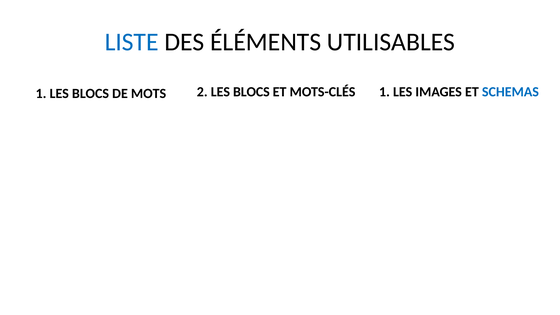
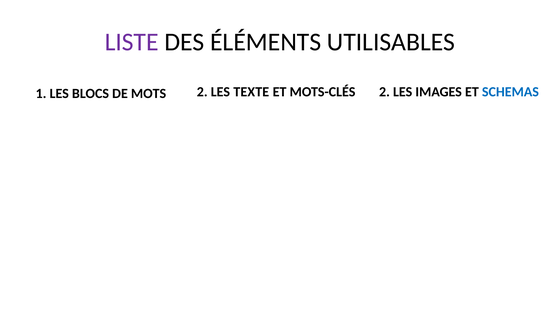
LISTE colour: blue -> purple
2 LES BLOCS: BLOCS -> TEXTE
MOTS-CLÉS 1: 1 -> 2
